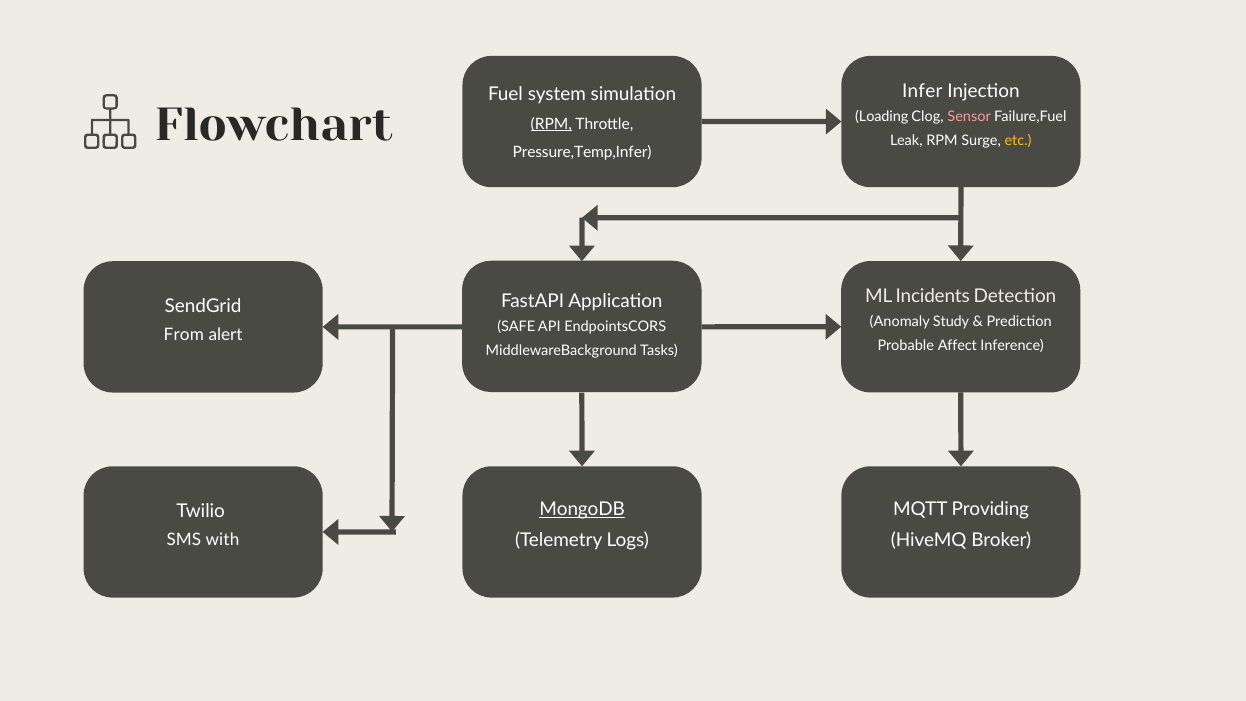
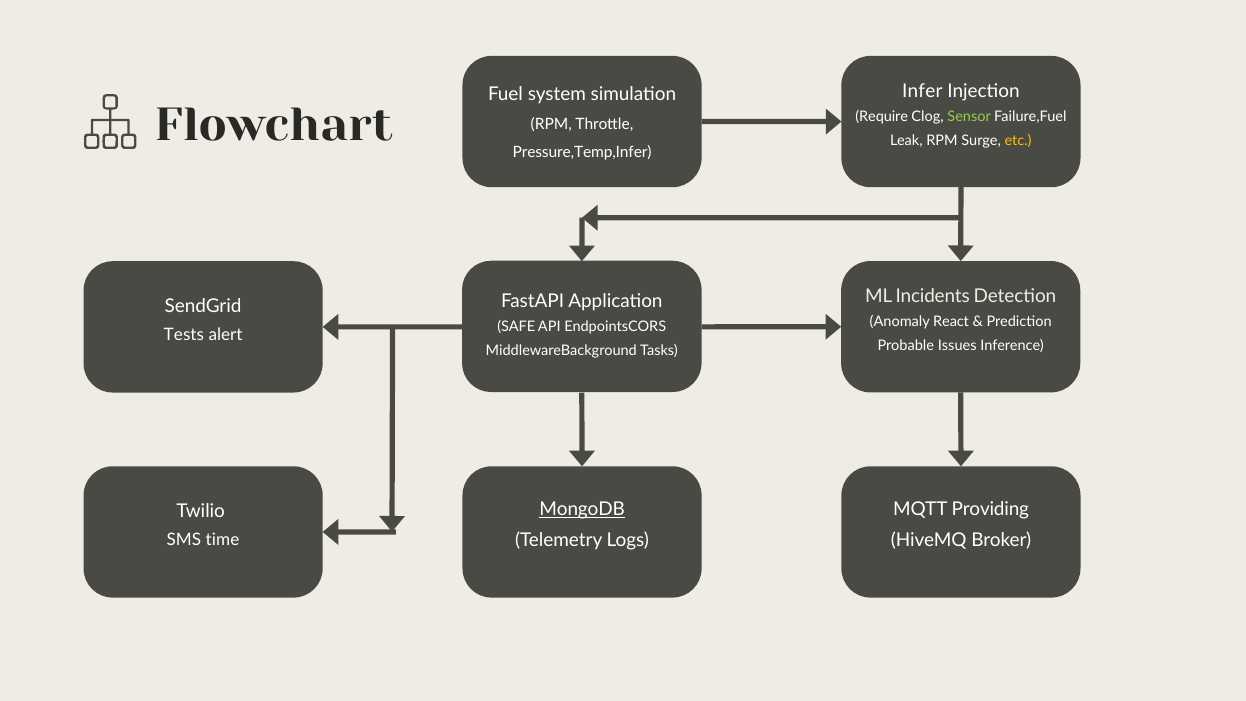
Loading: Loading -> Require
Sensor colour: pink -> light green
RPM at (551, 124) underline: present -> none
Study: Study -> React
From: From -> Tests
Affect: Affect -> Issues
with: with -> time
